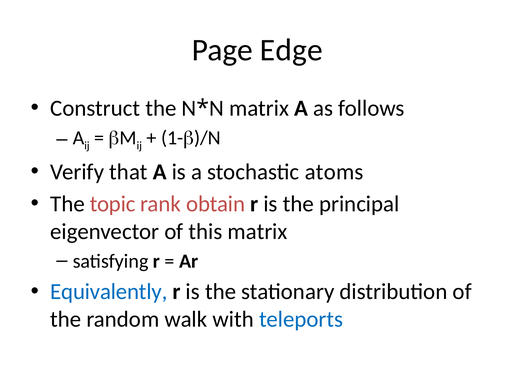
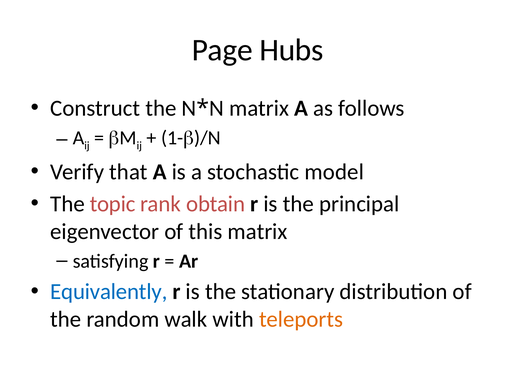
Edge: Edge -> Hubs
atoms: atoms -> model
teleports colour: blue -> orange
